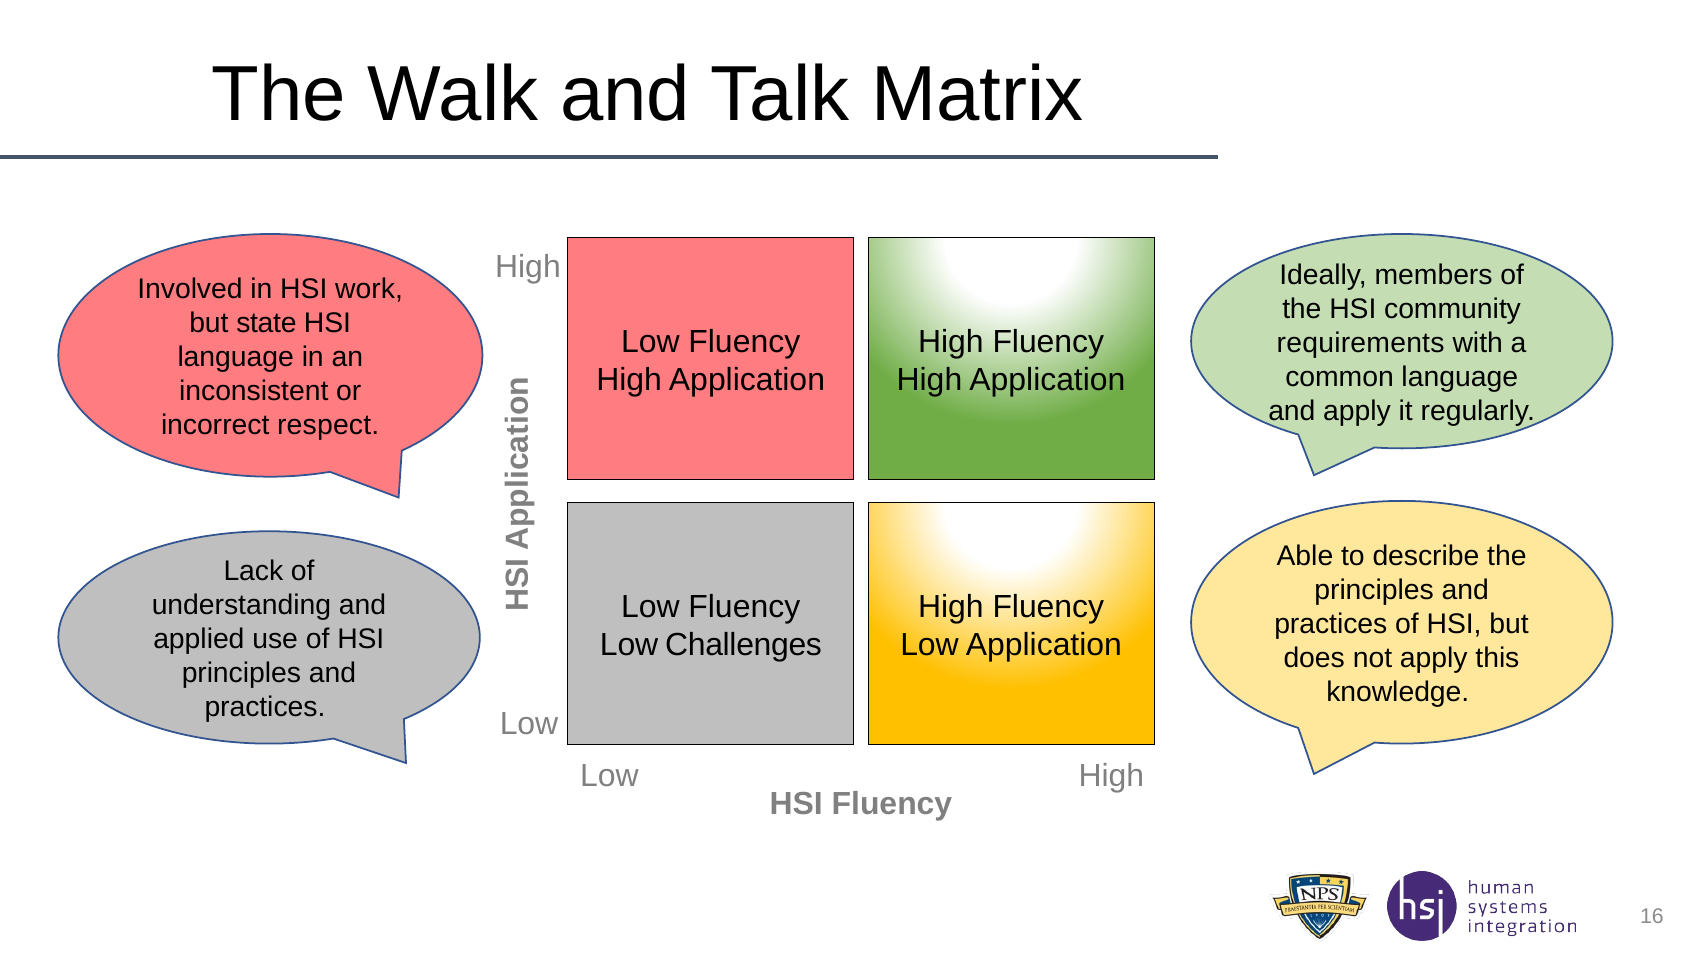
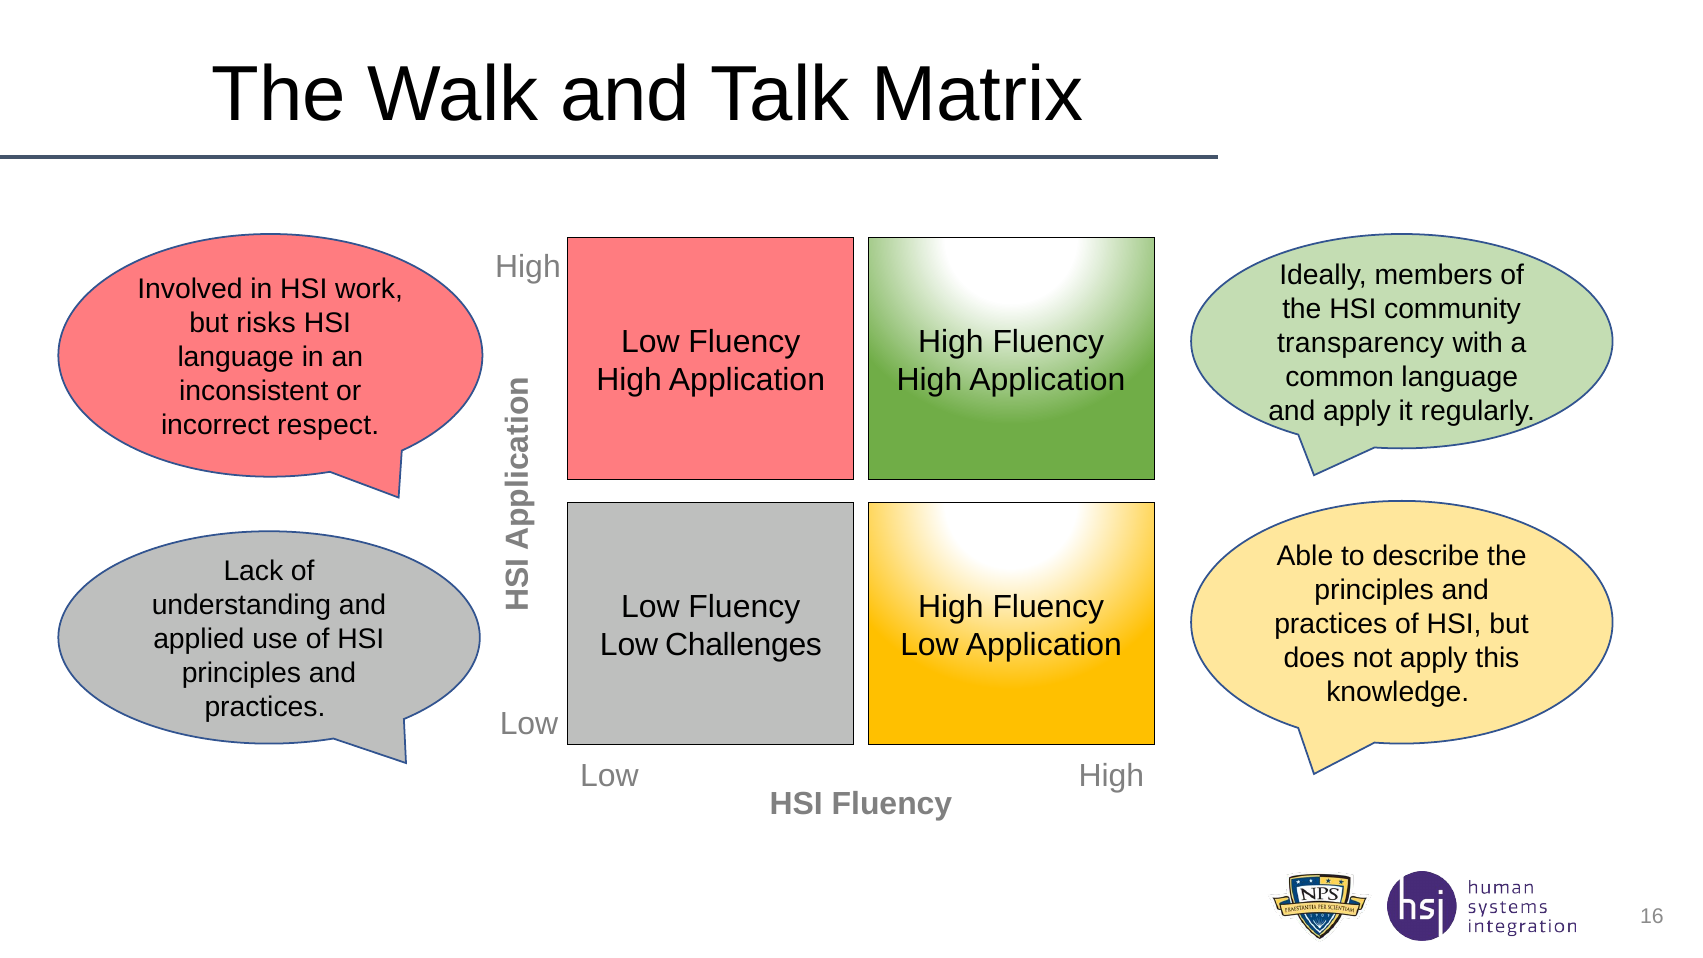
state: state -> risks
requirements: requirements -> transparency
